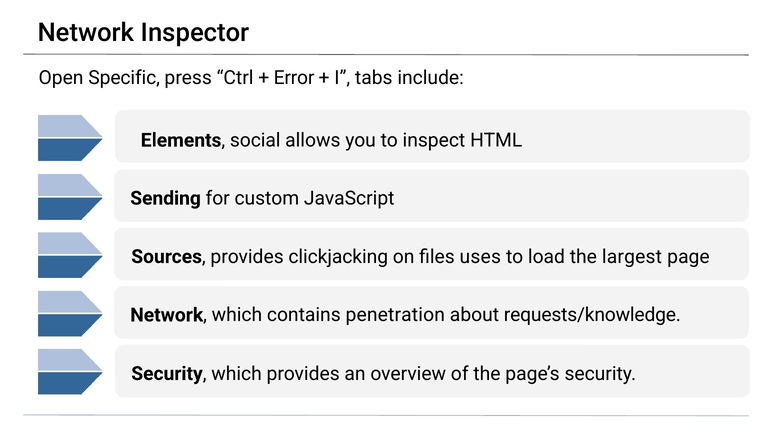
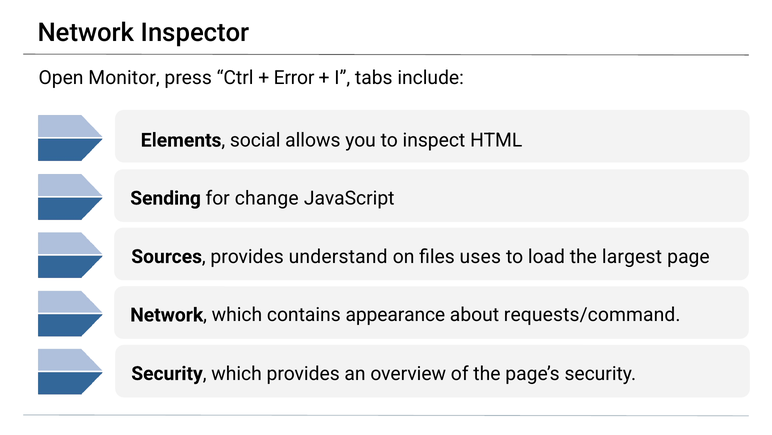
Specific: Specific -> Monitor
custom: custom -> change
clickjacking: clickjacking -> understand
penetration: penetration -> appearance
requests/knowledge: requests/knowledge -> requests/command
